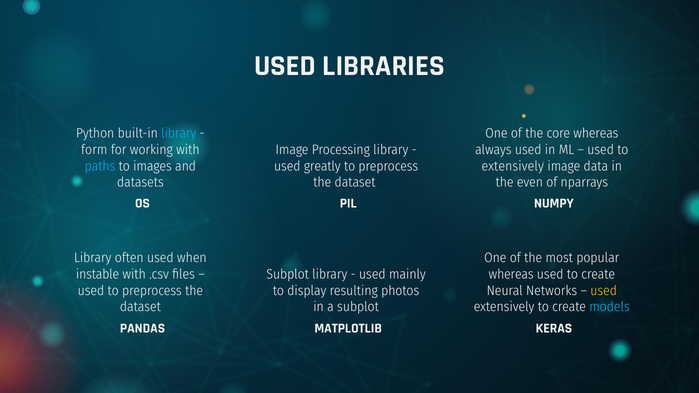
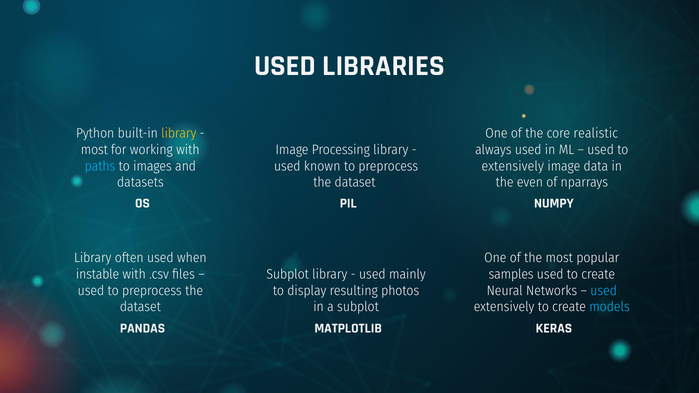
library at (179, 134) colour: light blue -> yellow
core whereas: whereas -> realistic
form at (94, 150): form -> most
greatly: greatly -> known
whereas at (511, 274): whereas -> samples
used at (604, 291) colour: yellow -> light blue
